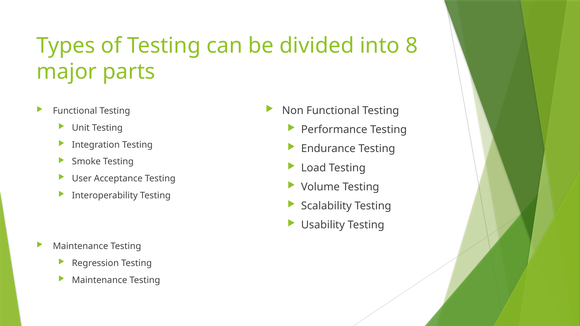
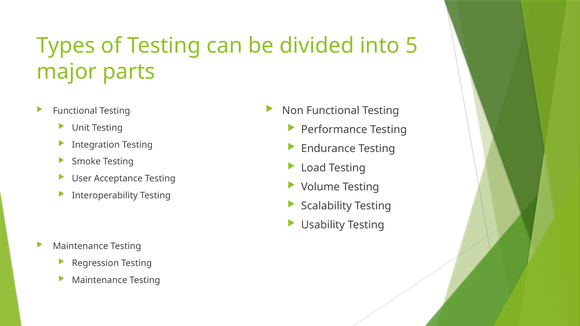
8: 8 -> 5
